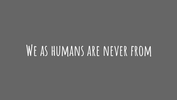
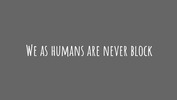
from: from -> block
